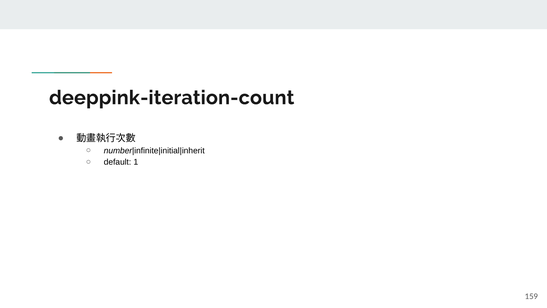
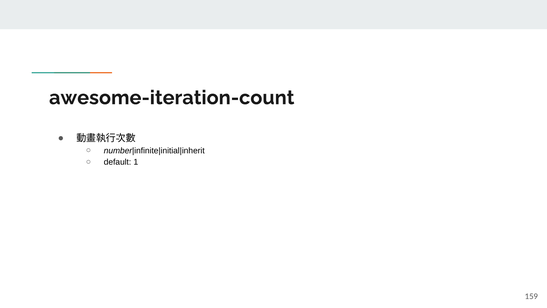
deeppink-iteration-count: deeppink-iteration-count -> awesome-iteration-count
